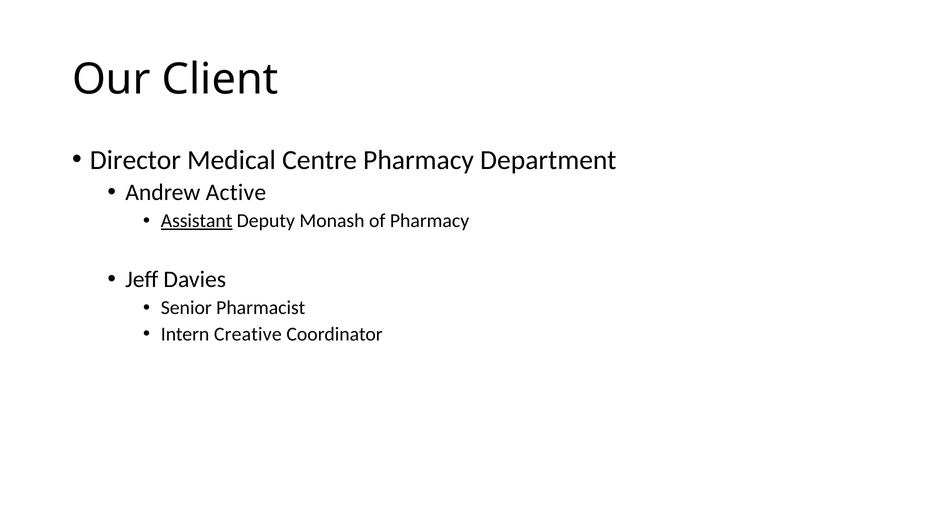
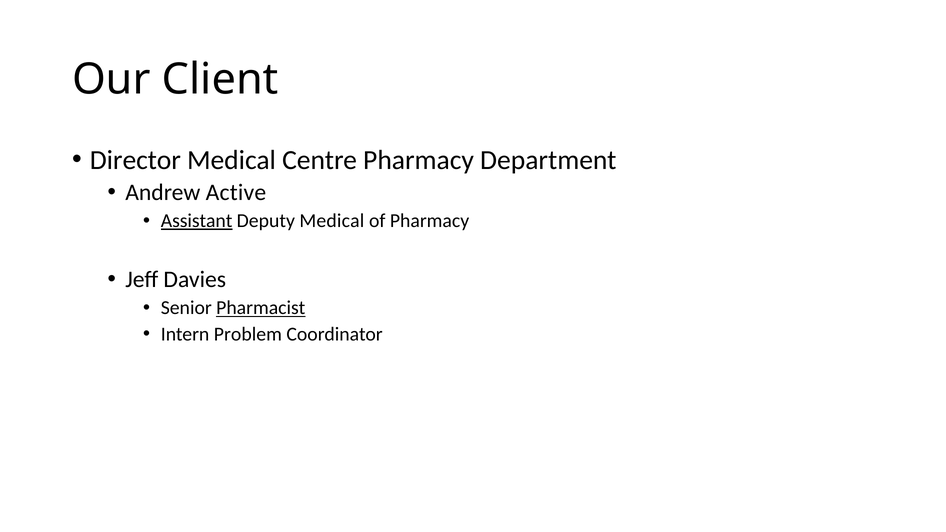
Deputy Monash: Monash -> Medical
Pharmacist underline: none -> present
Creative: Creative -> Problem
